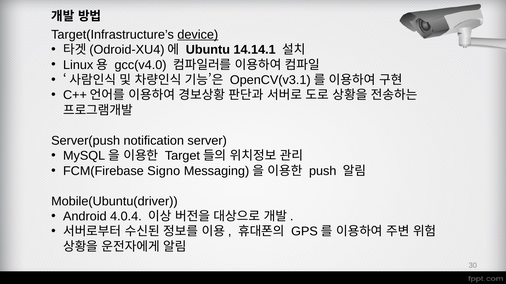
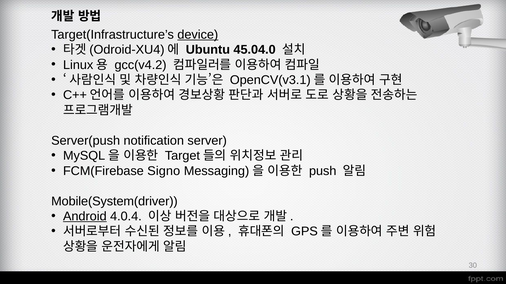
14.14.1: 14.14.1 -> 45.04.0
gcc(v4.0: gcc(v4.0 -> gcc(v4.2
Mobile(Ubuntu(driver: Mobile(Ubuntu(driver -> Mobile(System(driver
Android underline: none -> present
